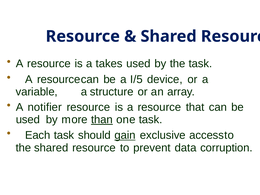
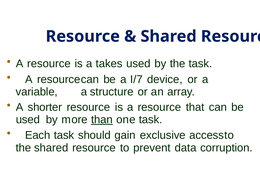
I/5: I/5 -> I/7
notifier: notifier -> shorter
gain underline: present -> none
